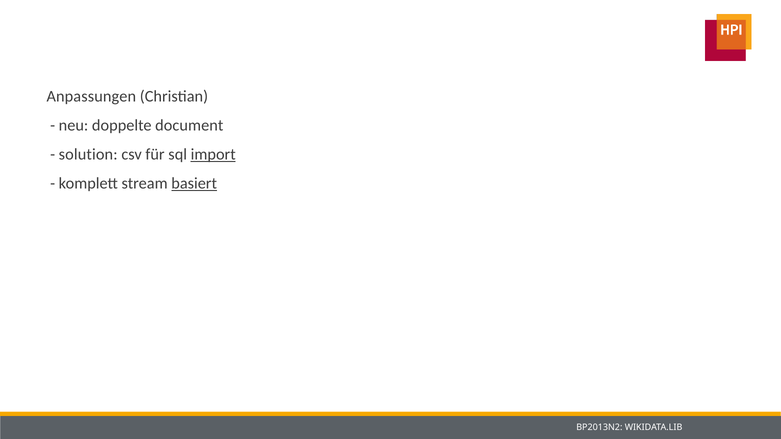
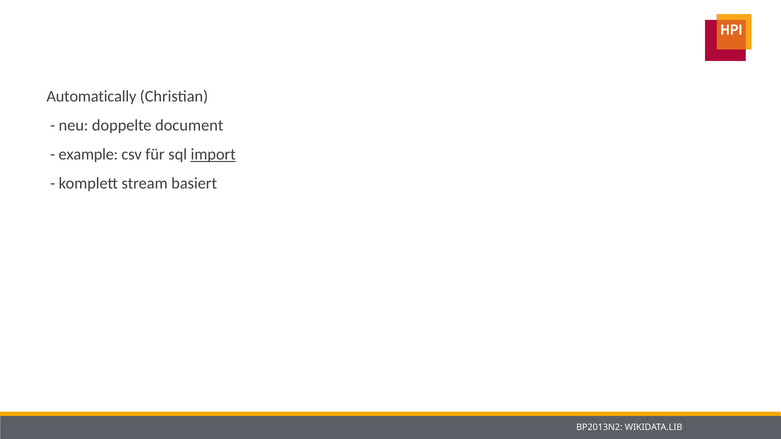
Anpassungen: Anpassungen -> Automatically
solution: solution -> example
basiert underline: present -> none
